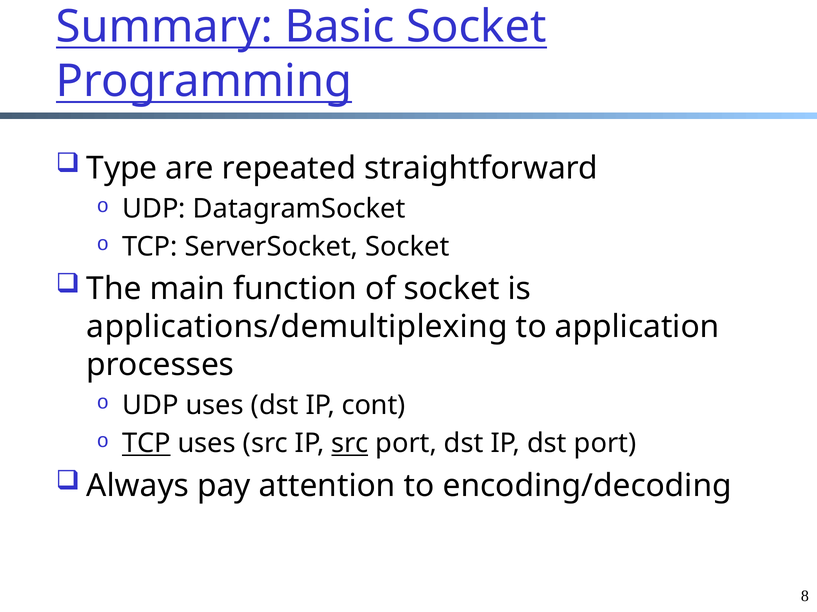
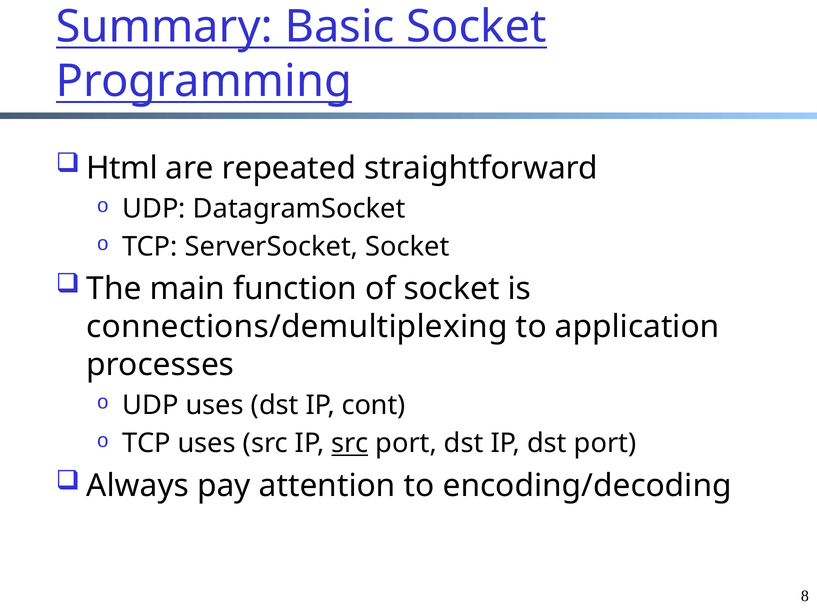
Type: Type -> Html
applications/demultiplexing: applications/demultiplexing -> connections/demultiplexing
TCP at (146, 444) underline: present -> none
